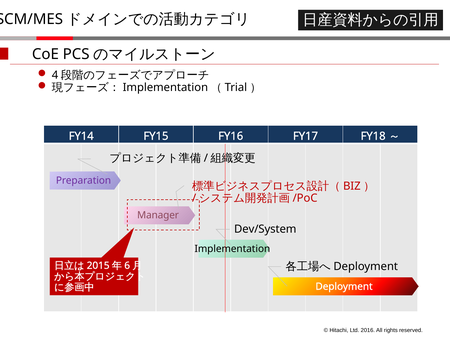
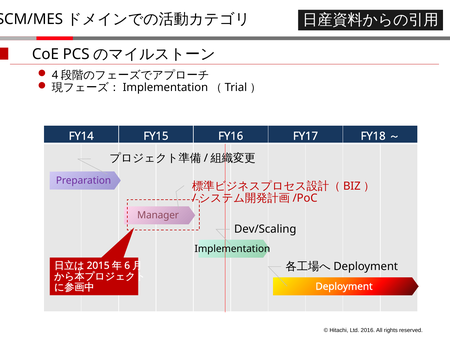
Dev/System: Dev/System -> Dev/Scaling
